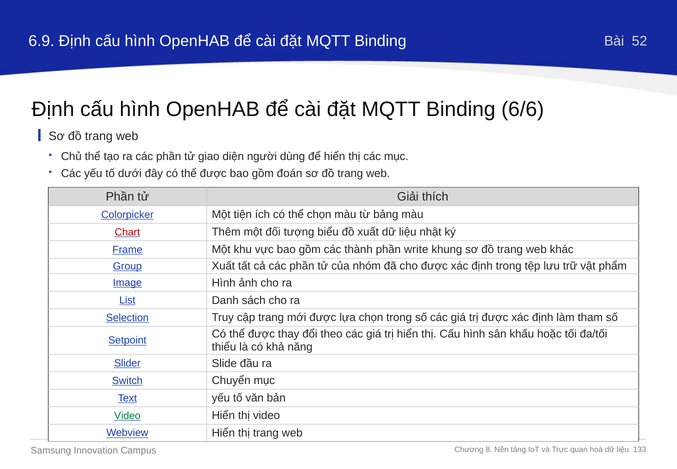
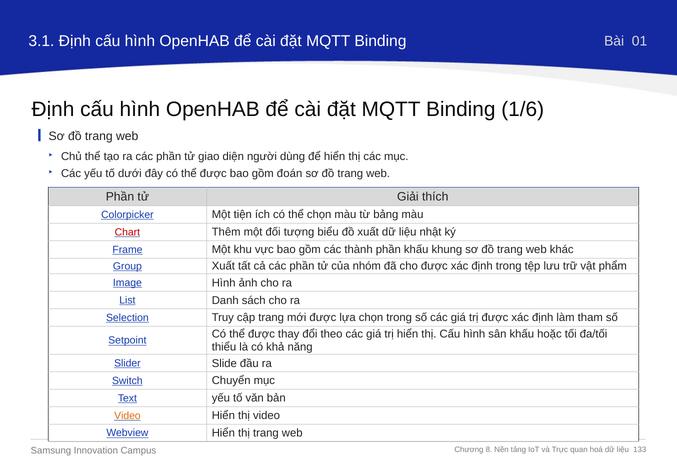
6.9: 6.9 -> 3.1
52: 52 -> 01
6/6: 6/6 -> 1/6
phần write: write -> khấu
Video at (127, 415) colour: green -> orange
